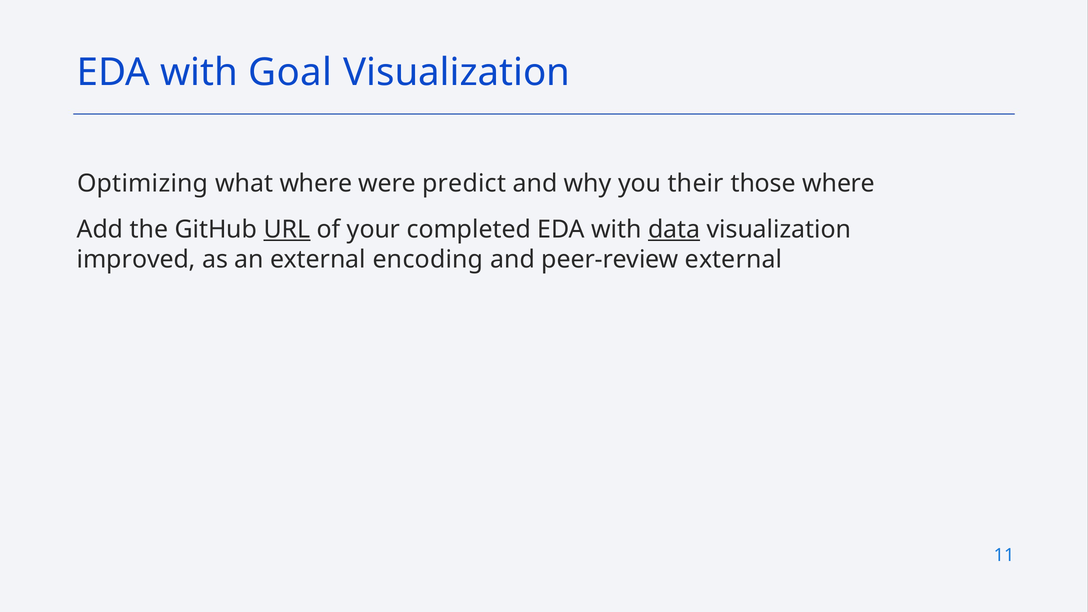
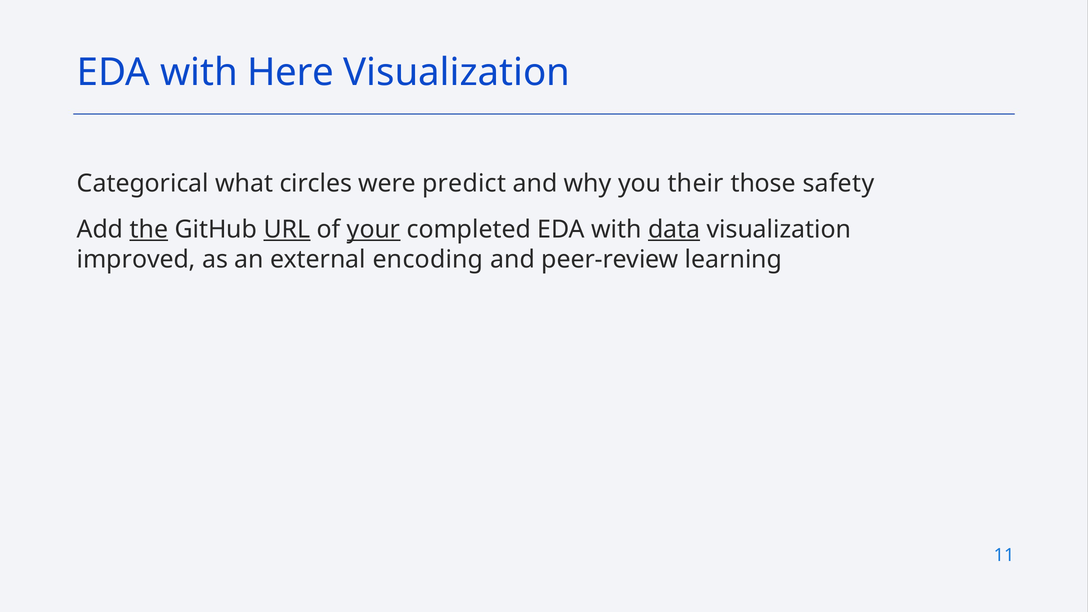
Goal: Goal -> Here
Optimizing: Optimizing -> Categorical
what where: where -> circles
those where: where -> safety
the underline: none -> present
your underline: none -> present
peer-review external: external -> learning
